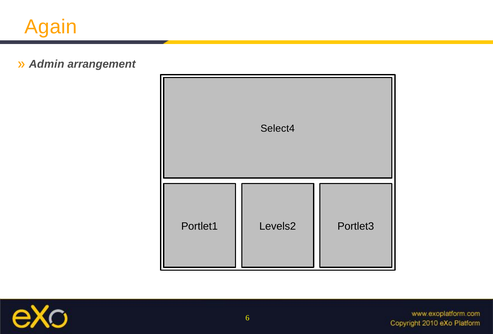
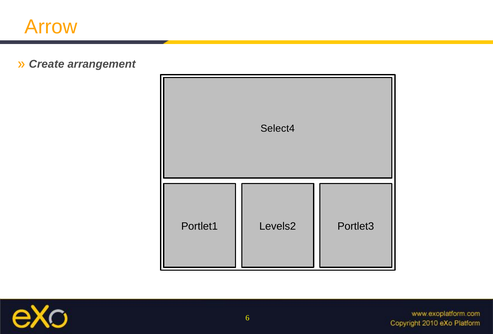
Again: Again -> Arrow
Admin: Admin -> Create
